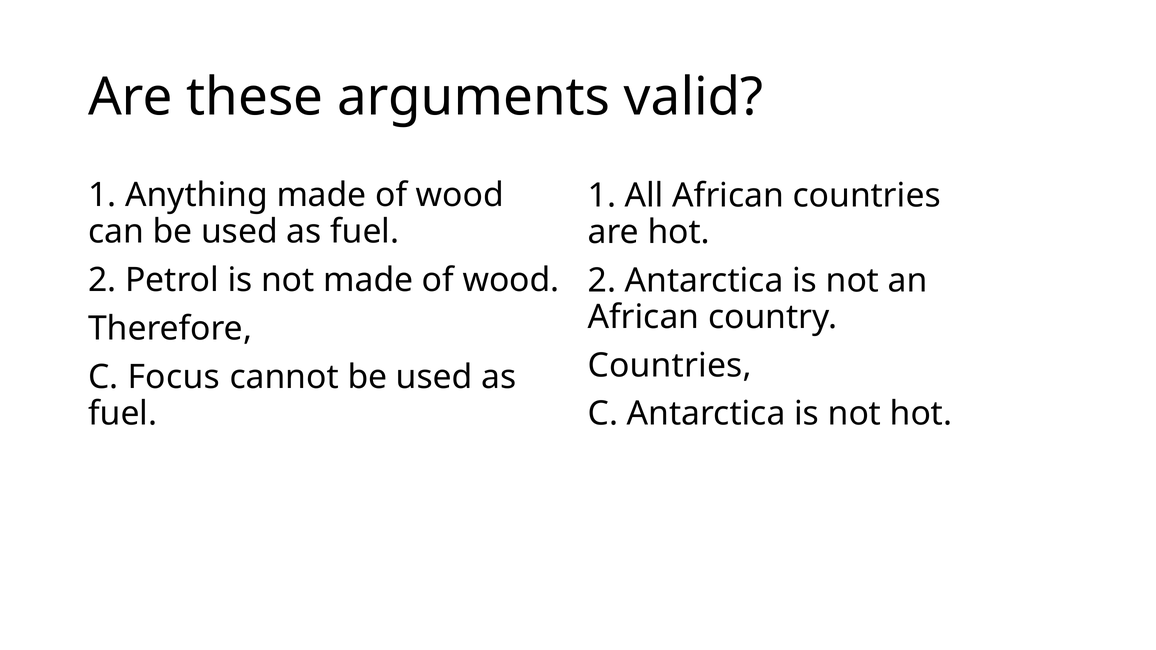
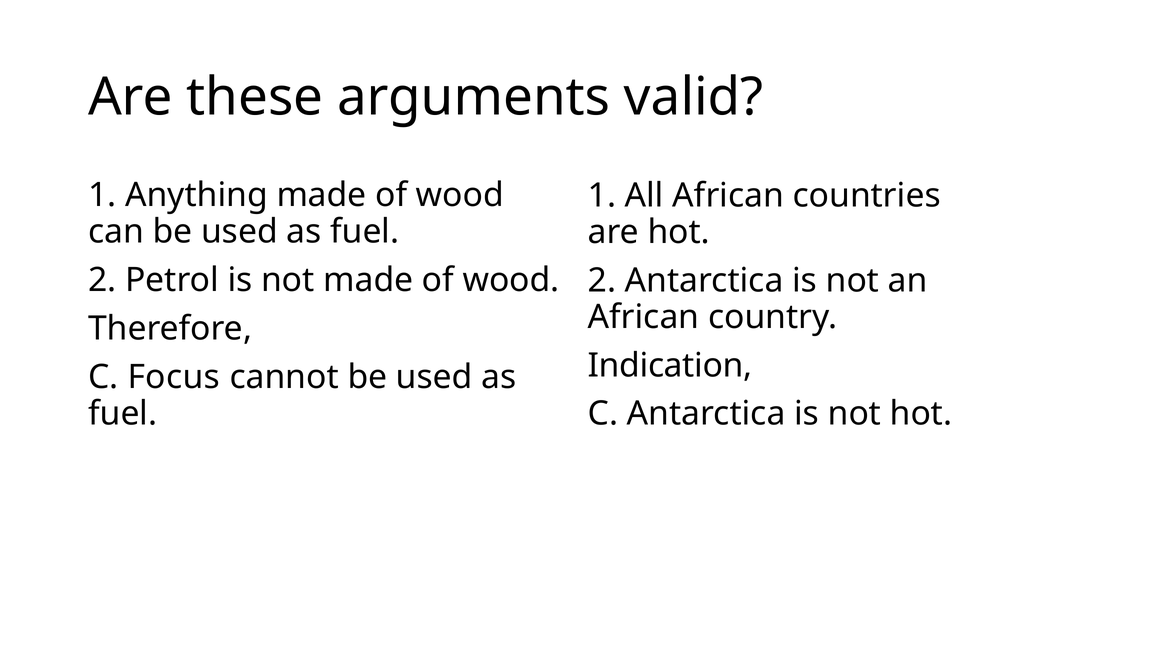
Countries at (670, 366): Countries -> Indication
